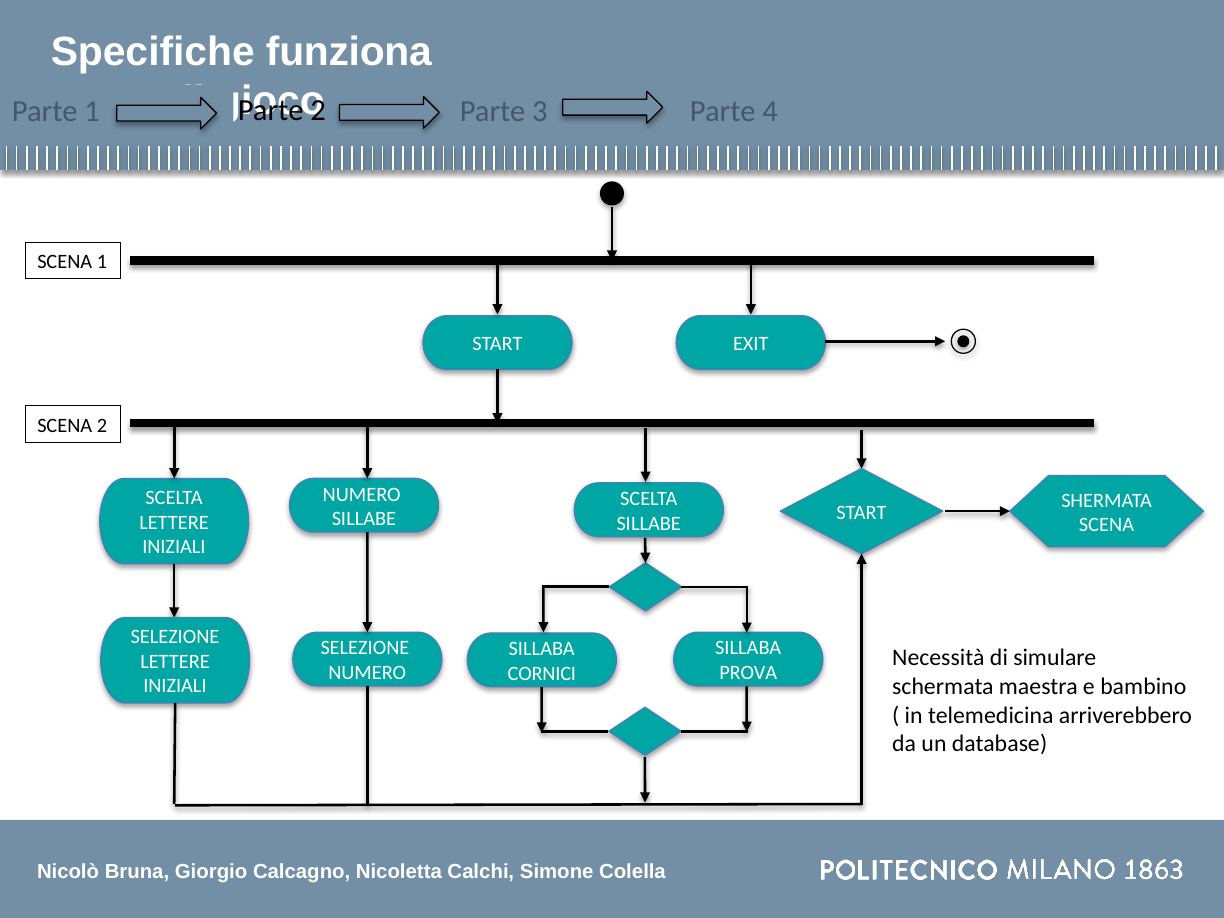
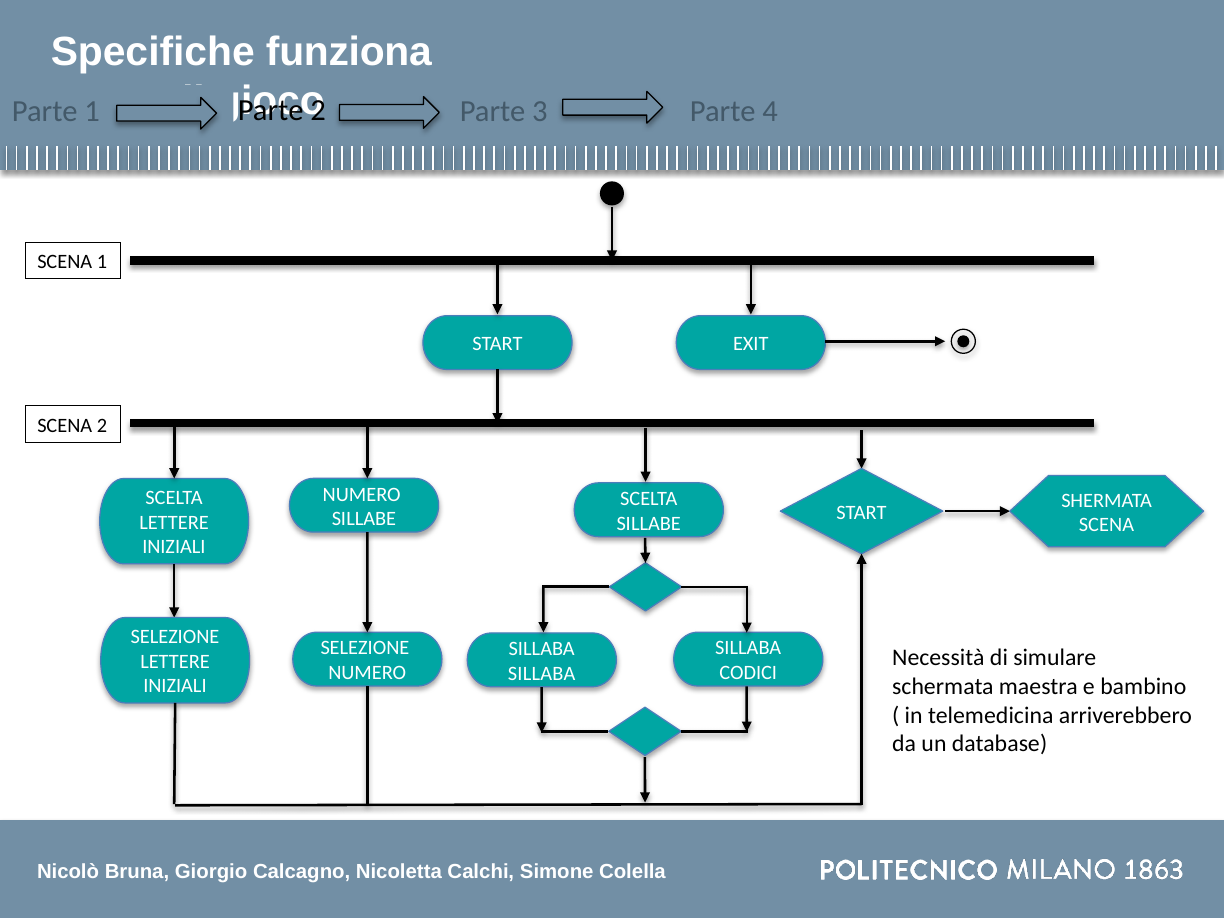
PROVA: PROVA -> CODICI
CORNICI at (542, 673): CORNICI -> SILLABA
